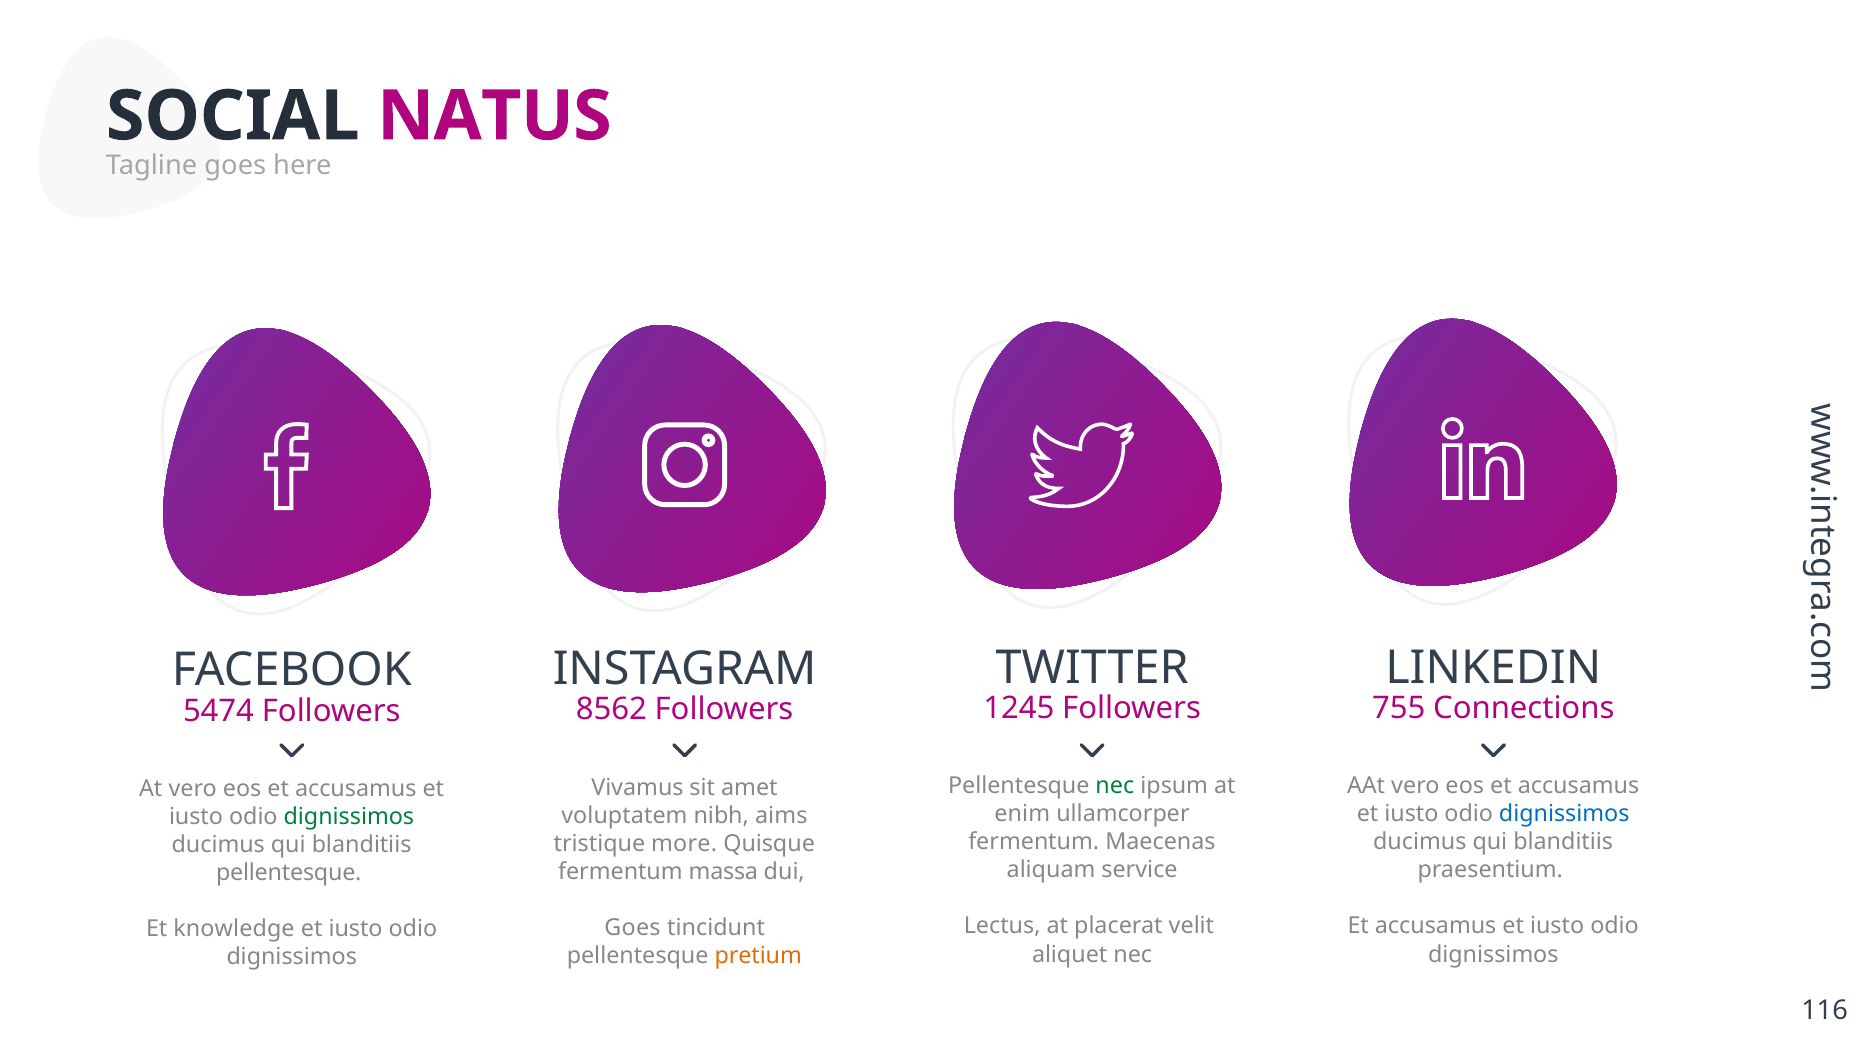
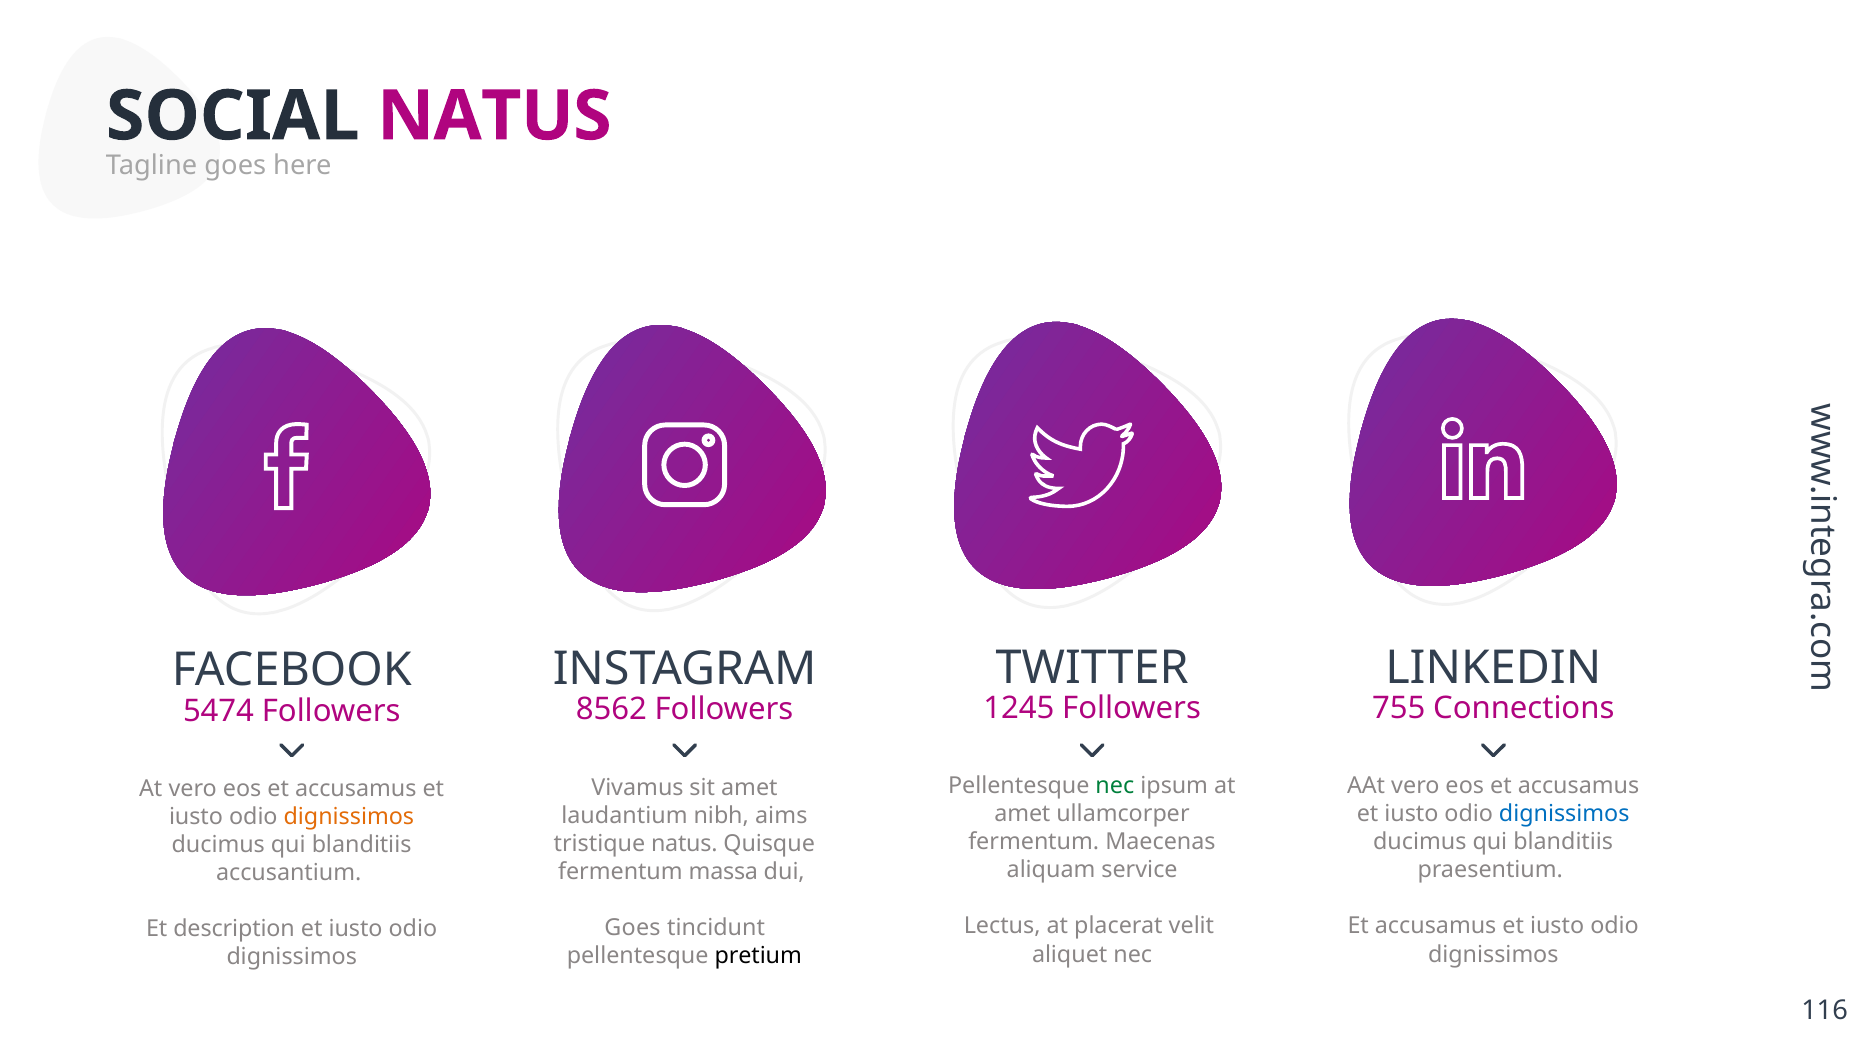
enim at (1022, 814): enim -> amet
voluptatem: voluptatem -> laudantium
dignissimos at (349, 816) colour: green -> orange
tristique more: more -> natus
pellentesque at (289, 872): pellentesque -> accusantium
knowledge: knowledge -> description
pretium colour: orange -> black
